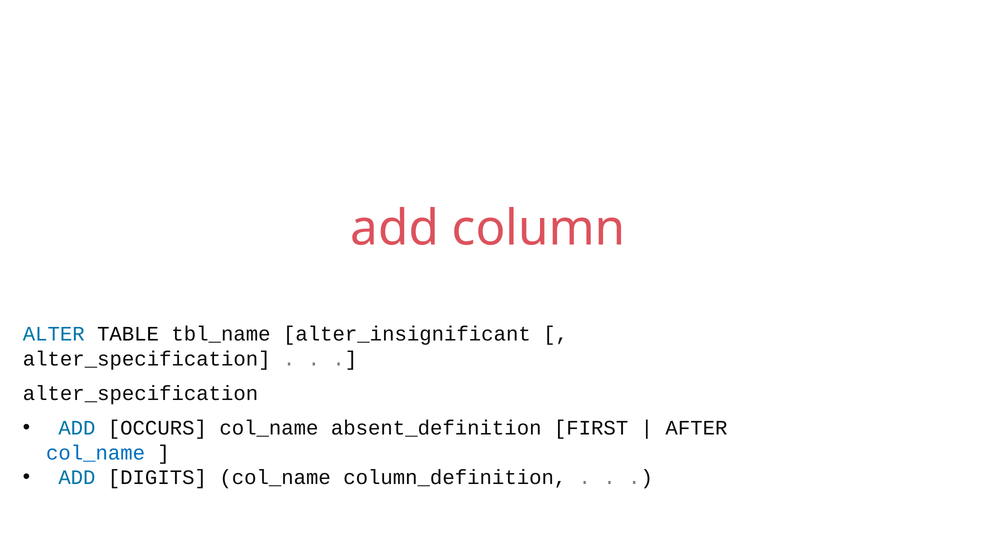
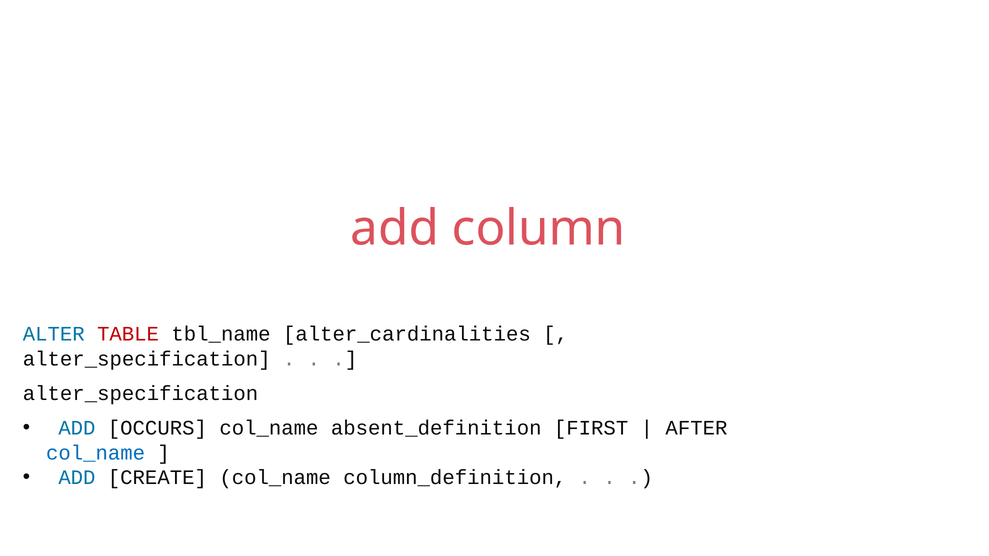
TABLE colour: black -> red
alter_insignificant: alter_insignificant -> alter_cardinalities
DIGITS: DIGITS -> CREATE
